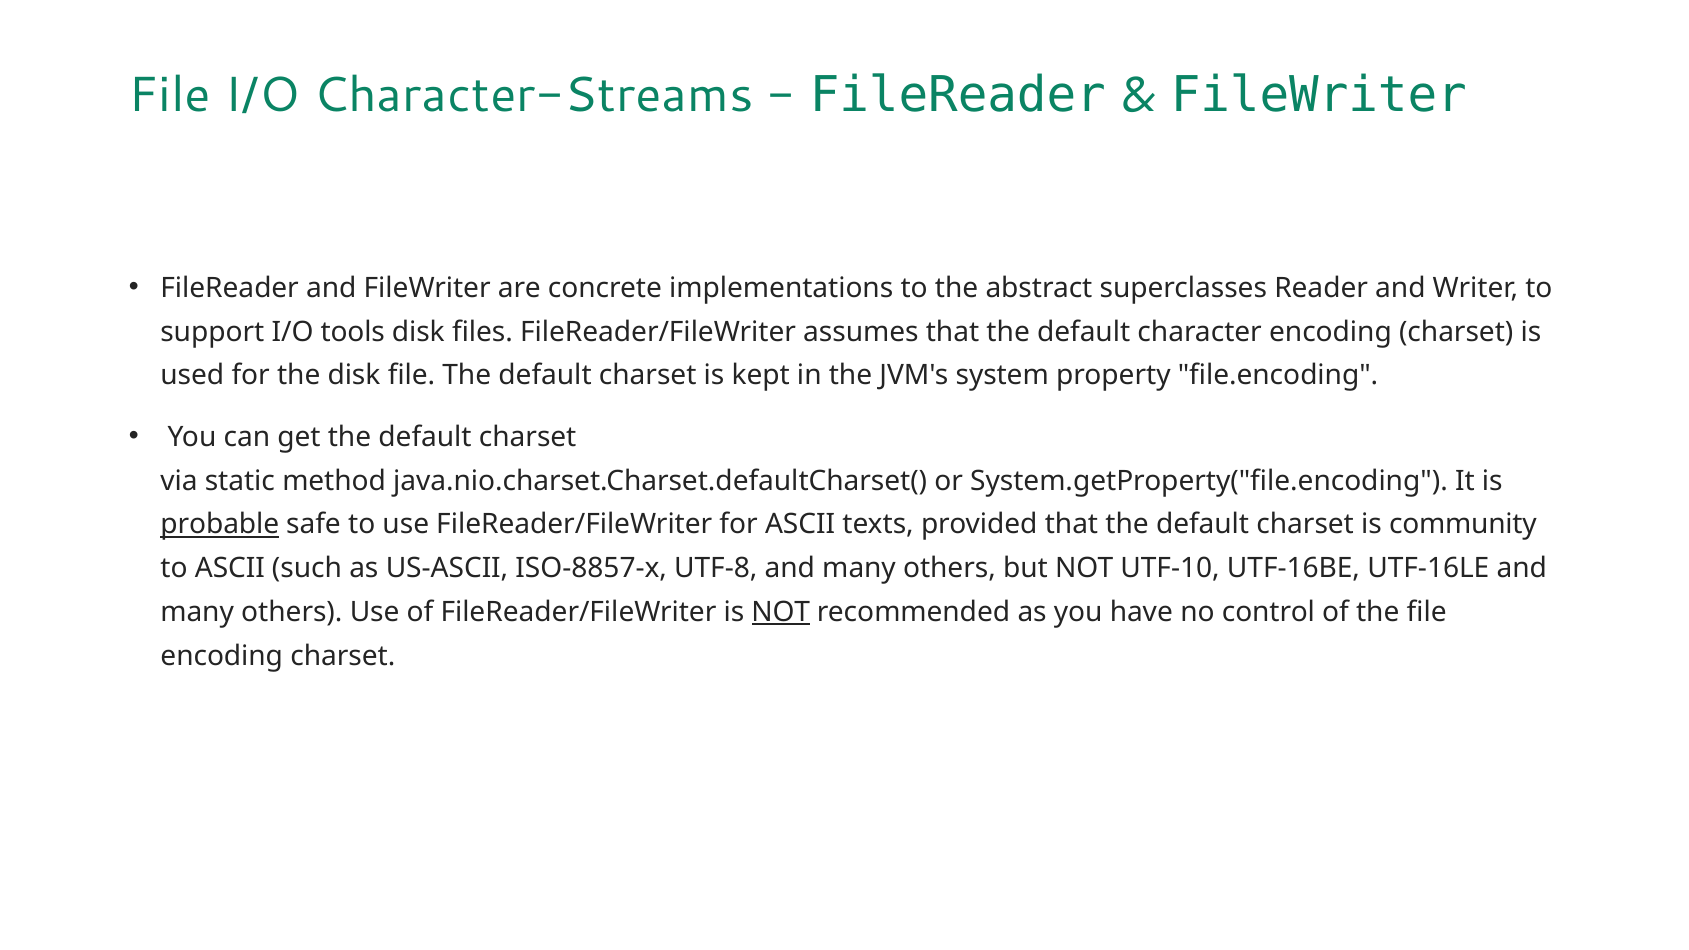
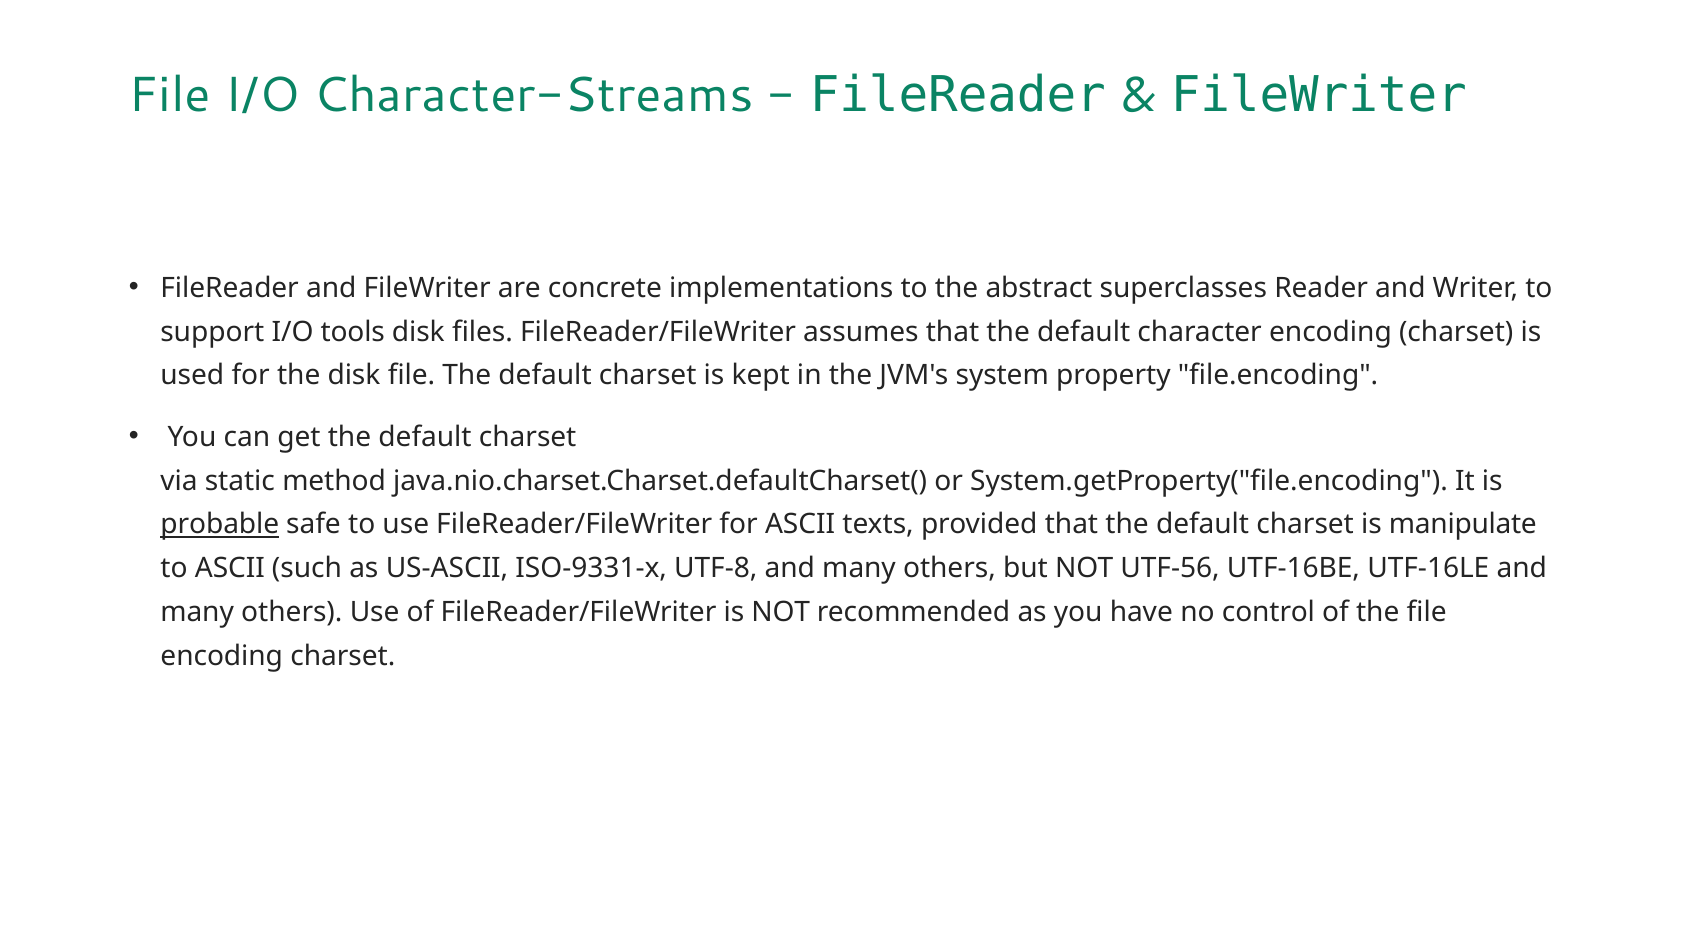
community: community -> manipulate
ISO-8857-x: ISO-8857-x -> ISO-9331-x
UTF-10: UTF-10 -> UTF-56
NOT at (781, 612) underline: present -> none
